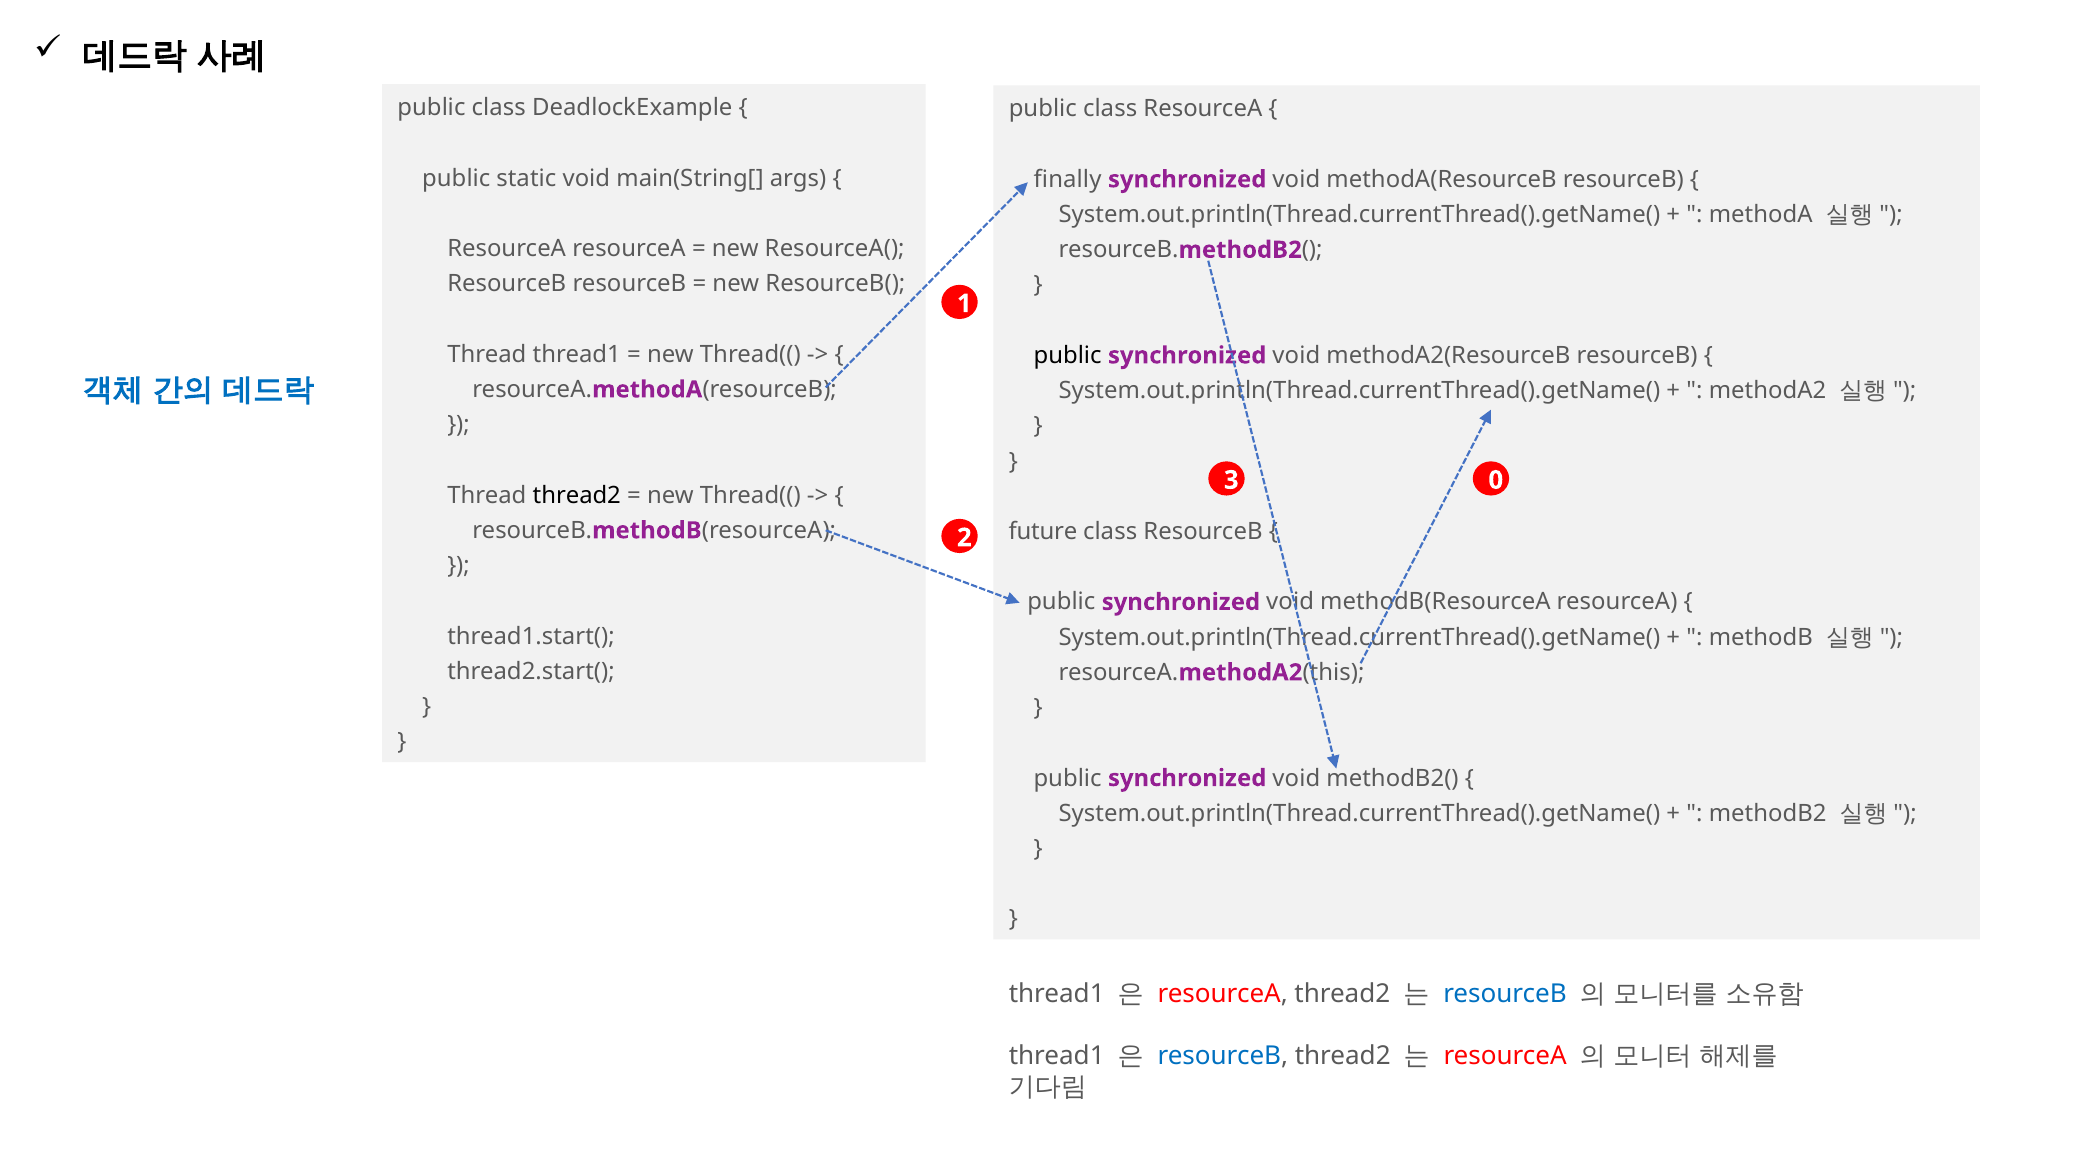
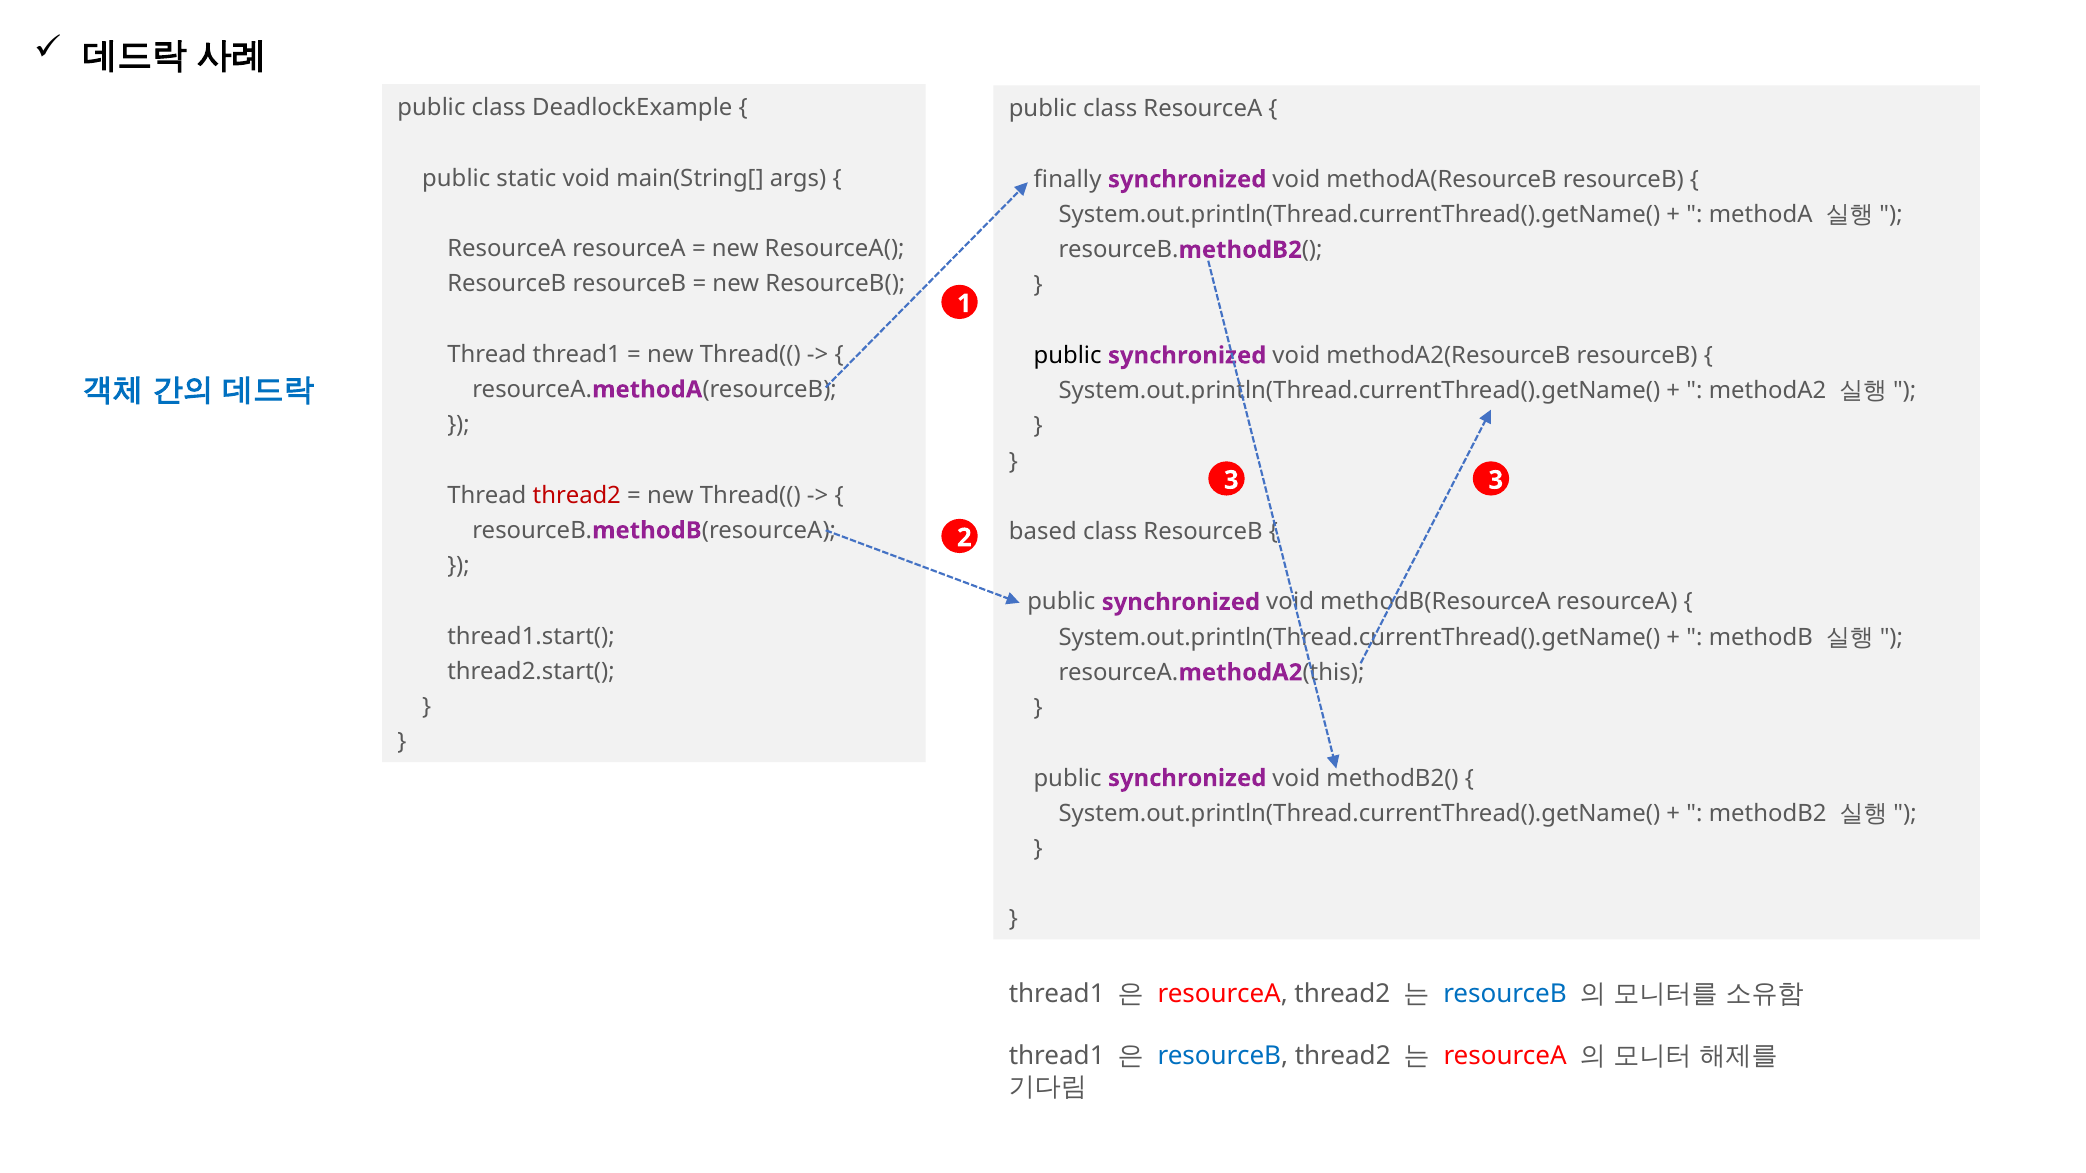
3 0: 0 -> 3
thread2 at (577, 495) colour: black -> red
future: future -> based
